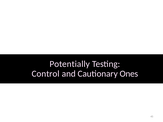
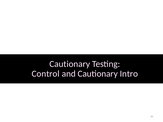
Potentially at (70, 64): Potentially -> Cautionary
Ones: Ones -> Intro
